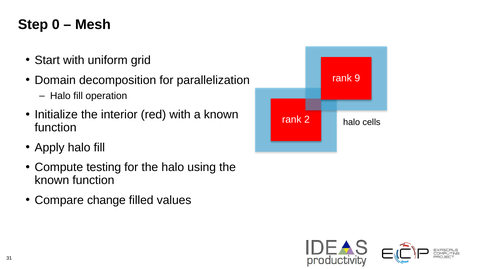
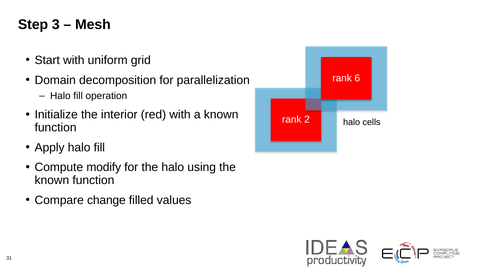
0: 0 -> 3
9: 9 -> 6
testing: testing -> modify
